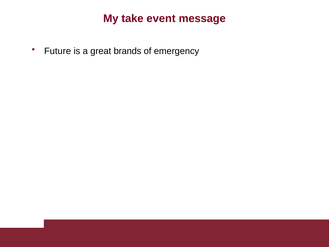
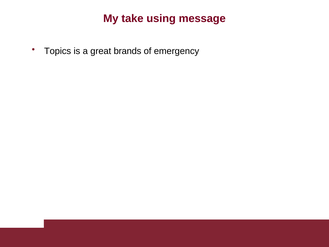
event: event -> using
Future: Future -> Topics
